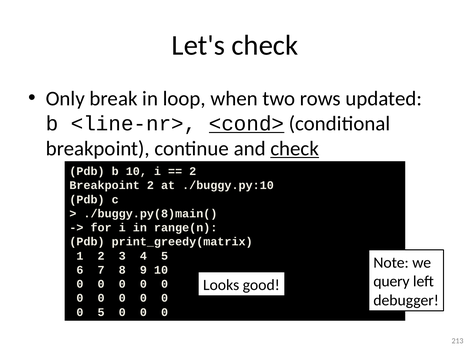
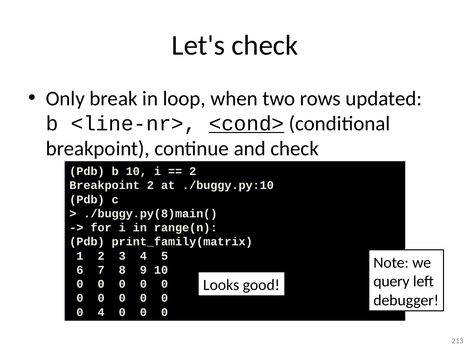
check at (295, 149) underline: present -> none
print_greedy(matrix: print_greedy(matrix -> print_family(matrix
0 5: 5 -> 4
